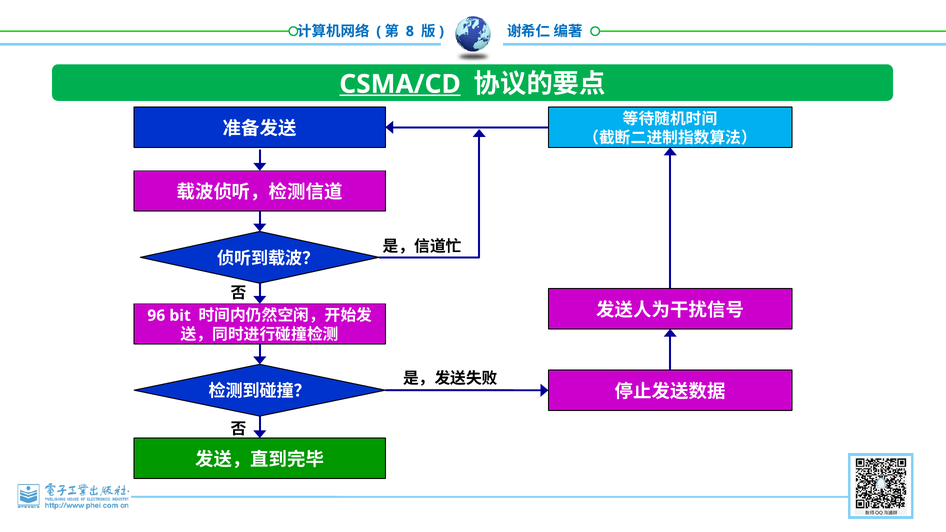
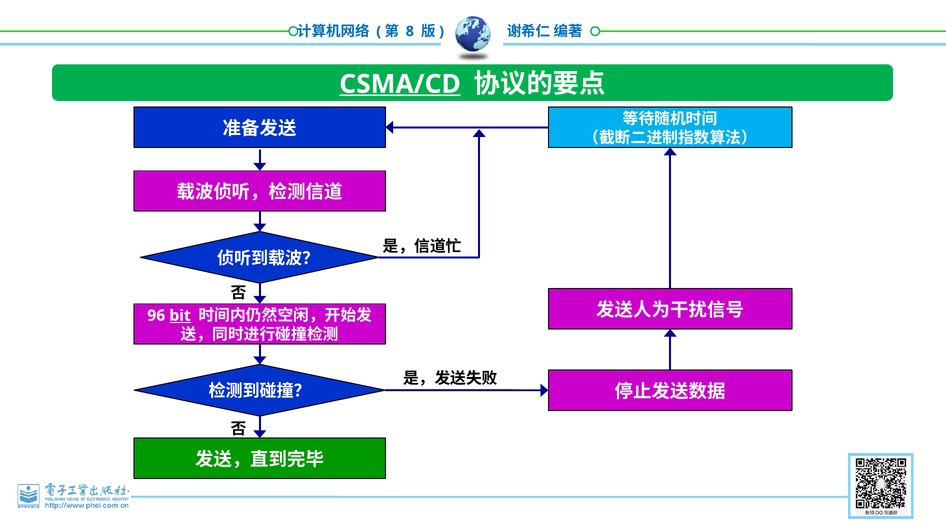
bit underline: none -> present
